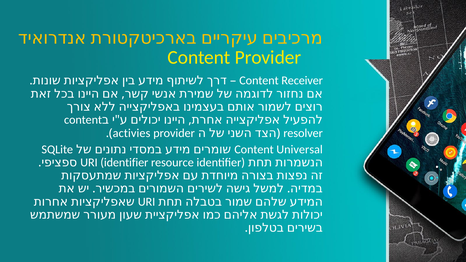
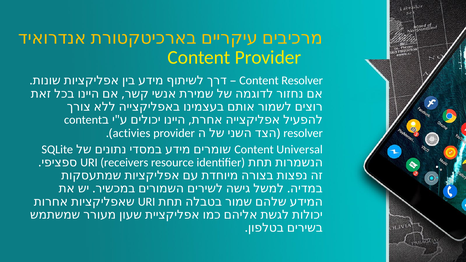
Receiver at (302, 81): Receiver -> Resolver
URI identifier: identifier -> receivers
